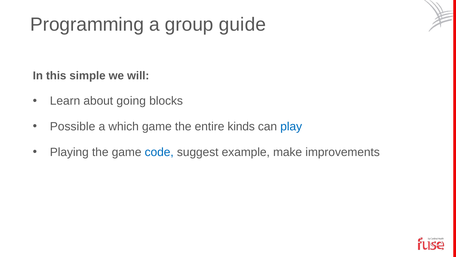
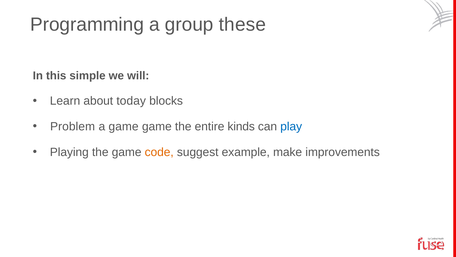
guide: guide -> these
going: going -> today
Possible: Possible -> Problem
a which: which -> game
code colour: blue -> orange
